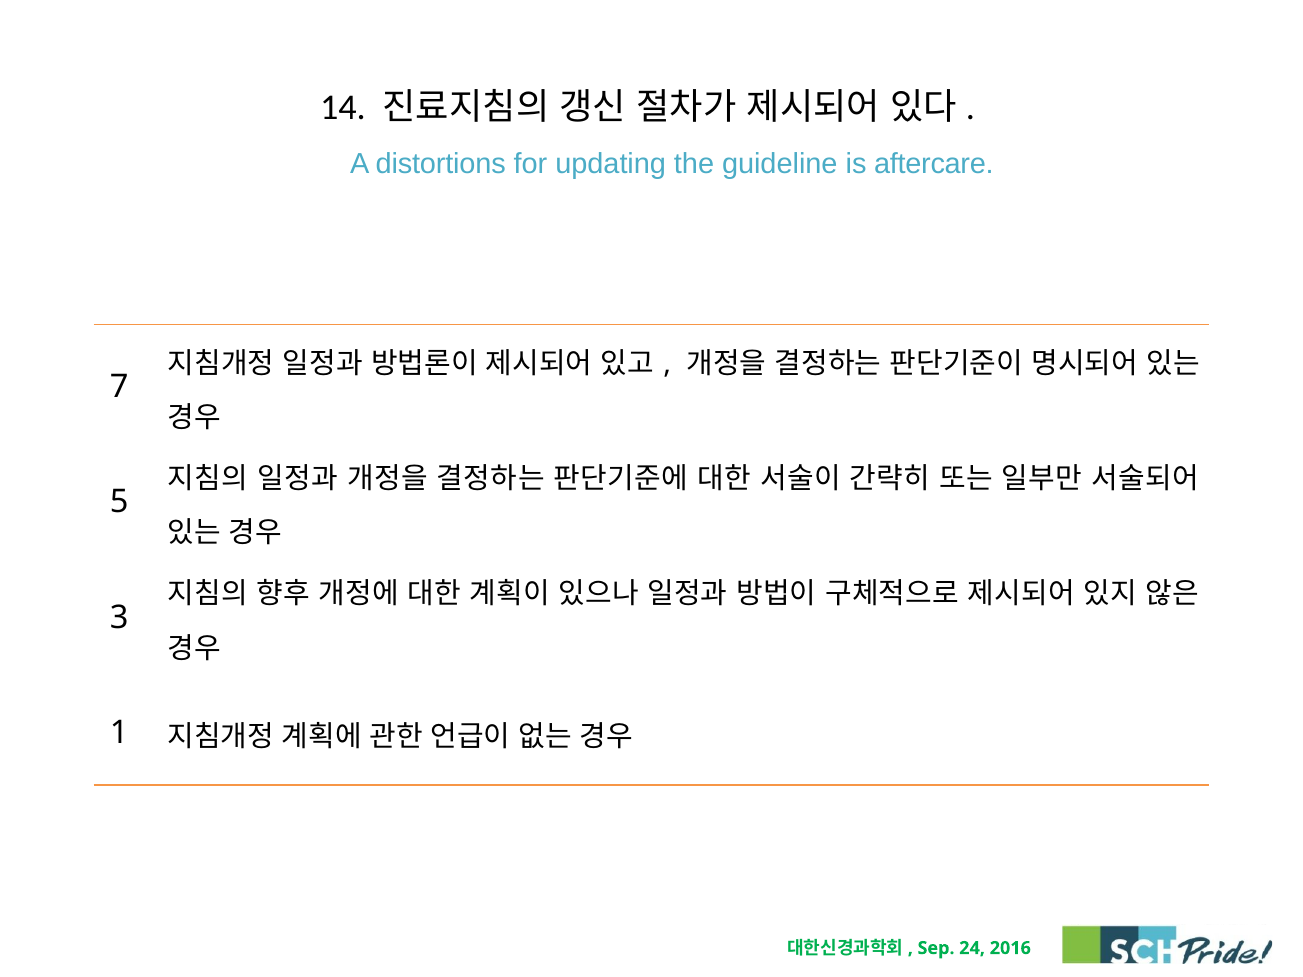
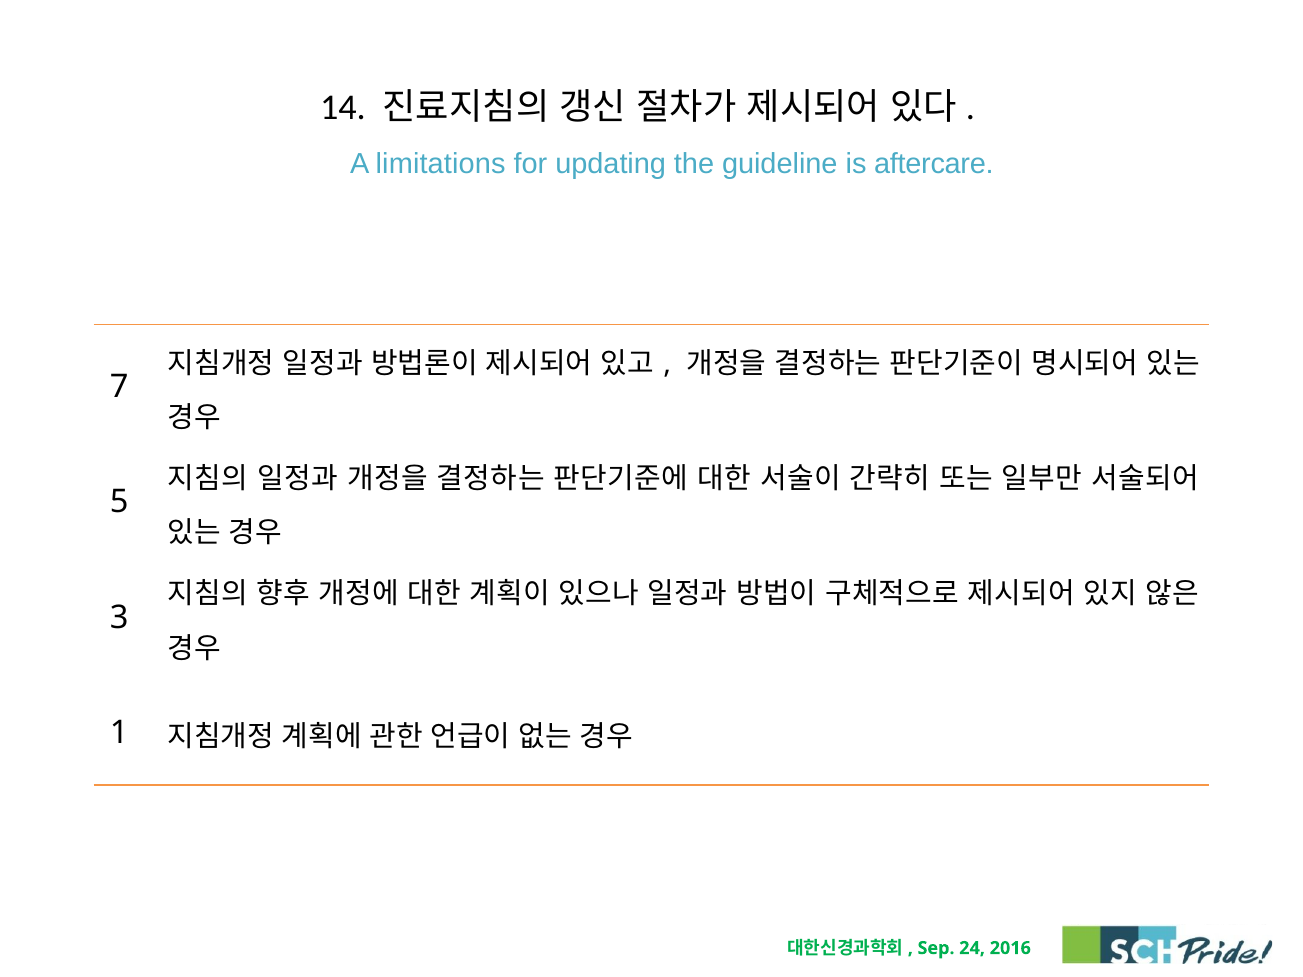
distortions: distortions -> limitations
